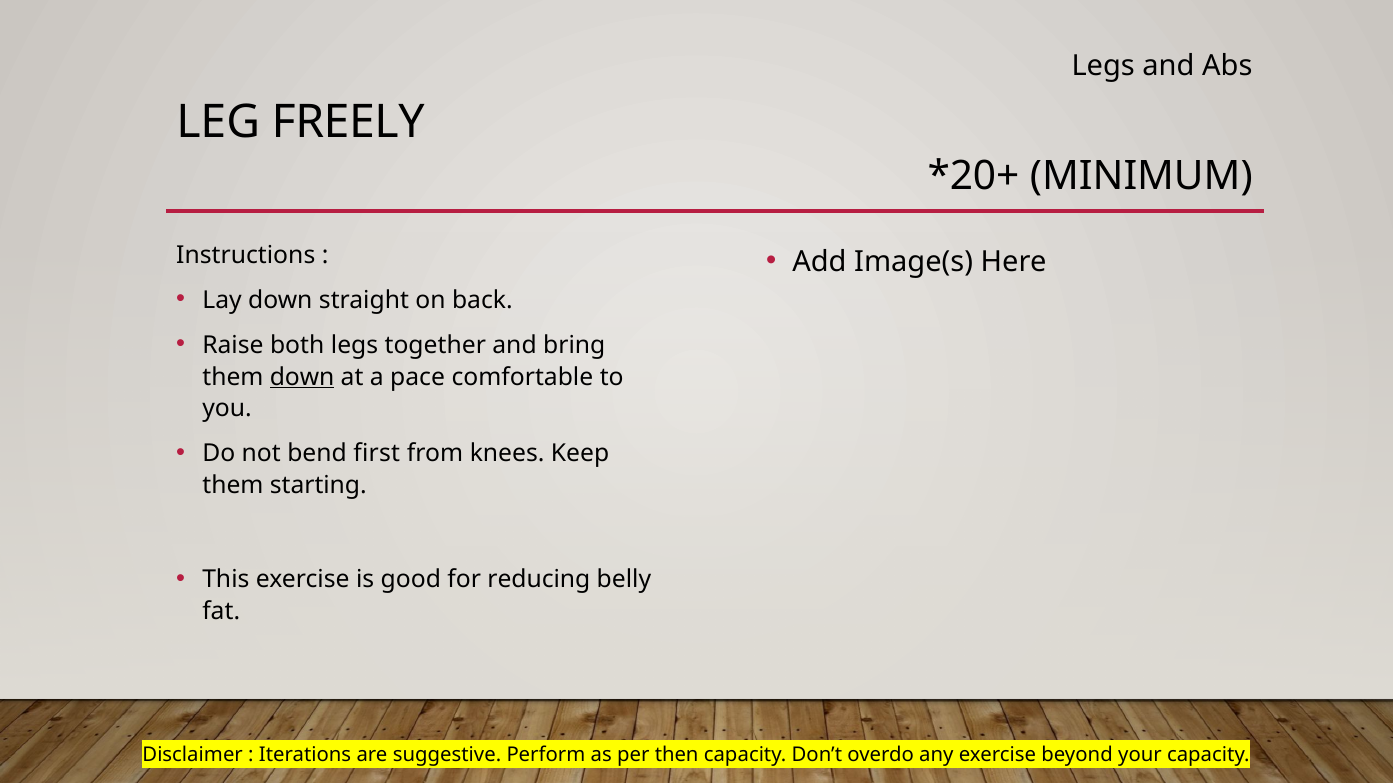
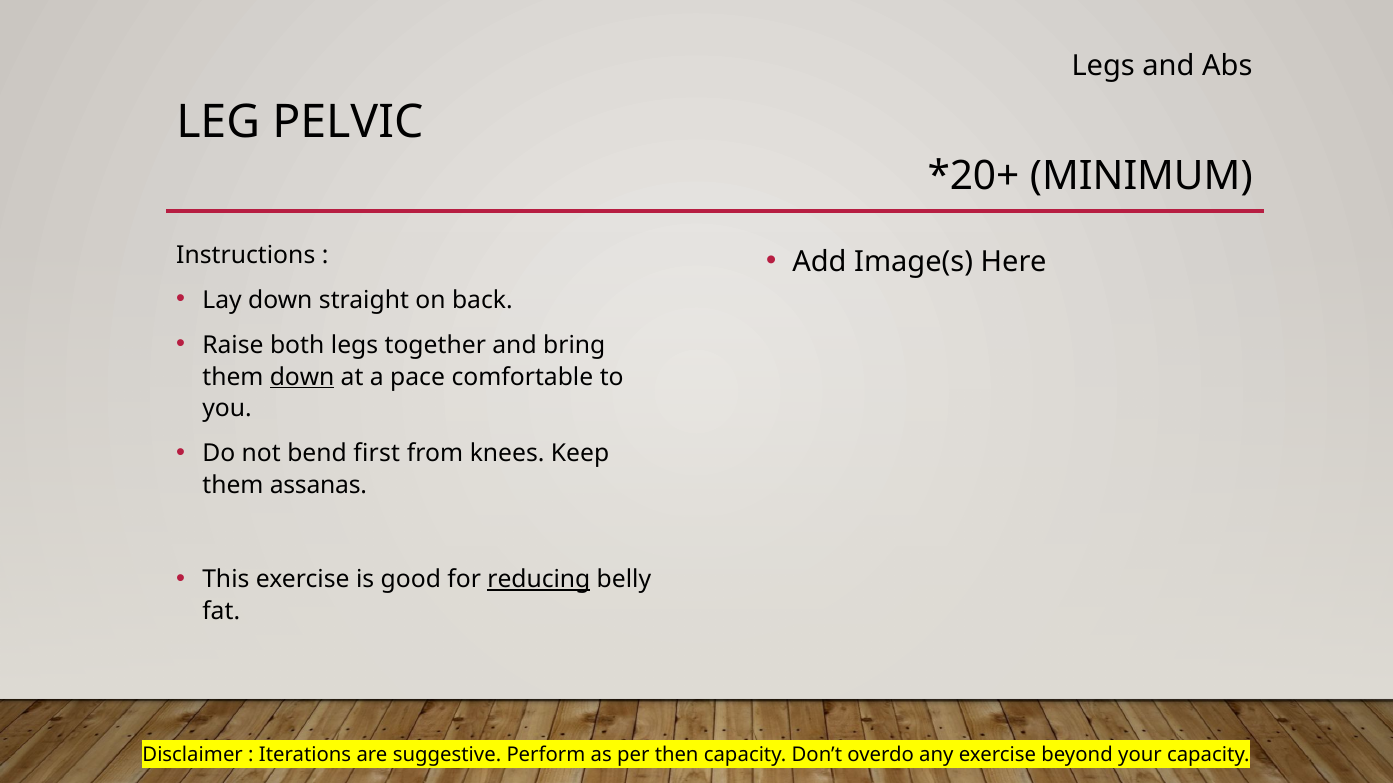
FREELY: FREELY -> PELVIC
starting: starting -> assanas
reducing underline: none -> present
